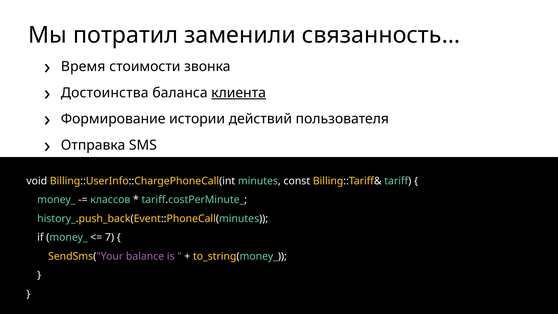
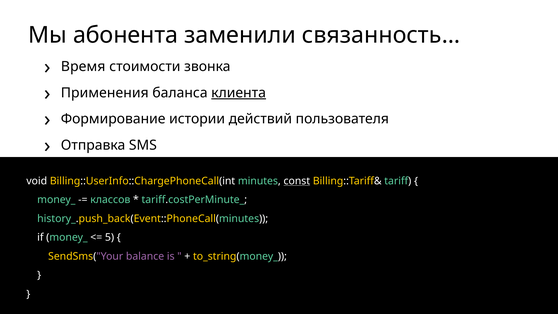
потратил: потратил -> абонента
Достоинства: Достоинства -> Применения
const underline: none -> present
7: 7 -> 5
